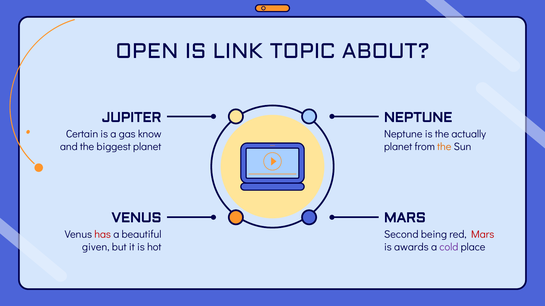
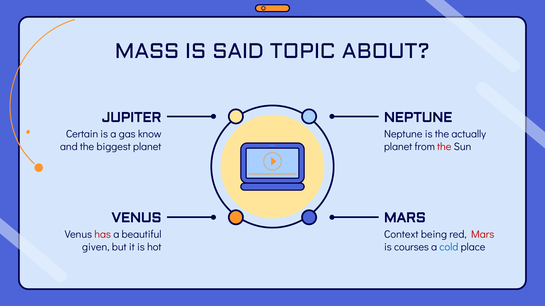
OPEN: OPEN -> MASS
LINK: LINK -> SAID
the at (444, 147) colour: orange -> red
Second: Second -> Context
awards: awards -> courses
cold colour: purple -> blue
